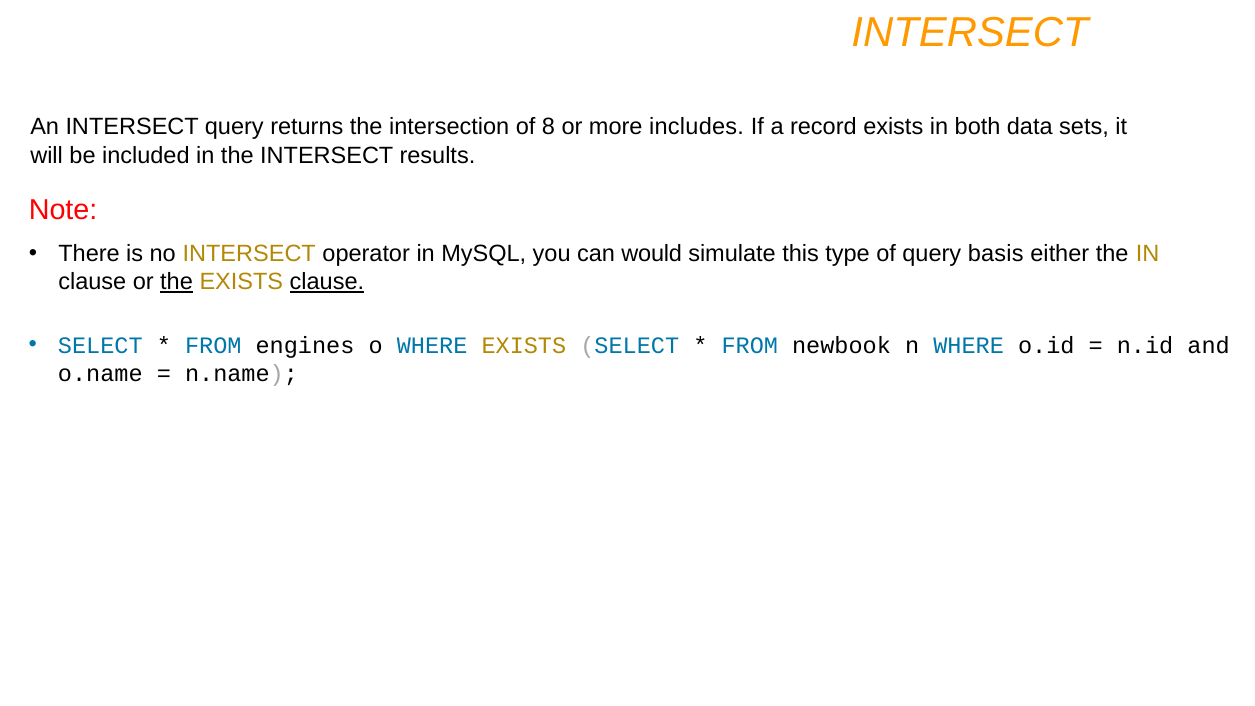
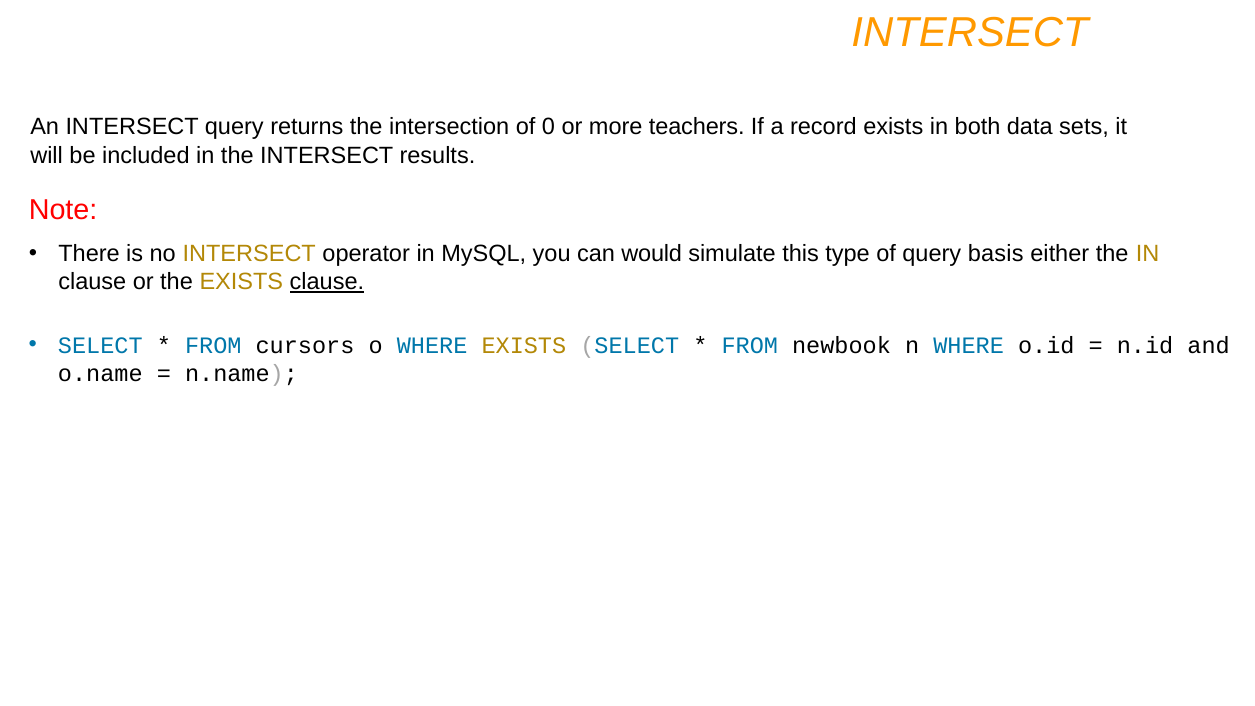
8: 8 -> 0
includes: includes -> teachers
the at (177, 282) underline: present -> none
engines: engines -> cursors
